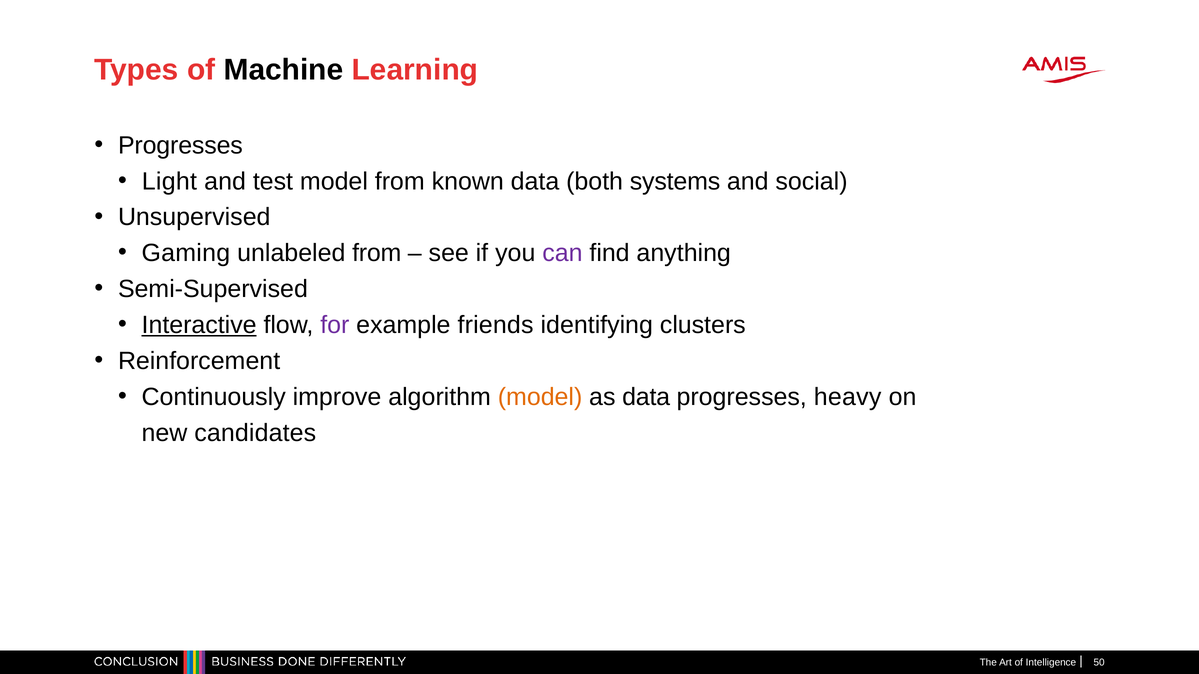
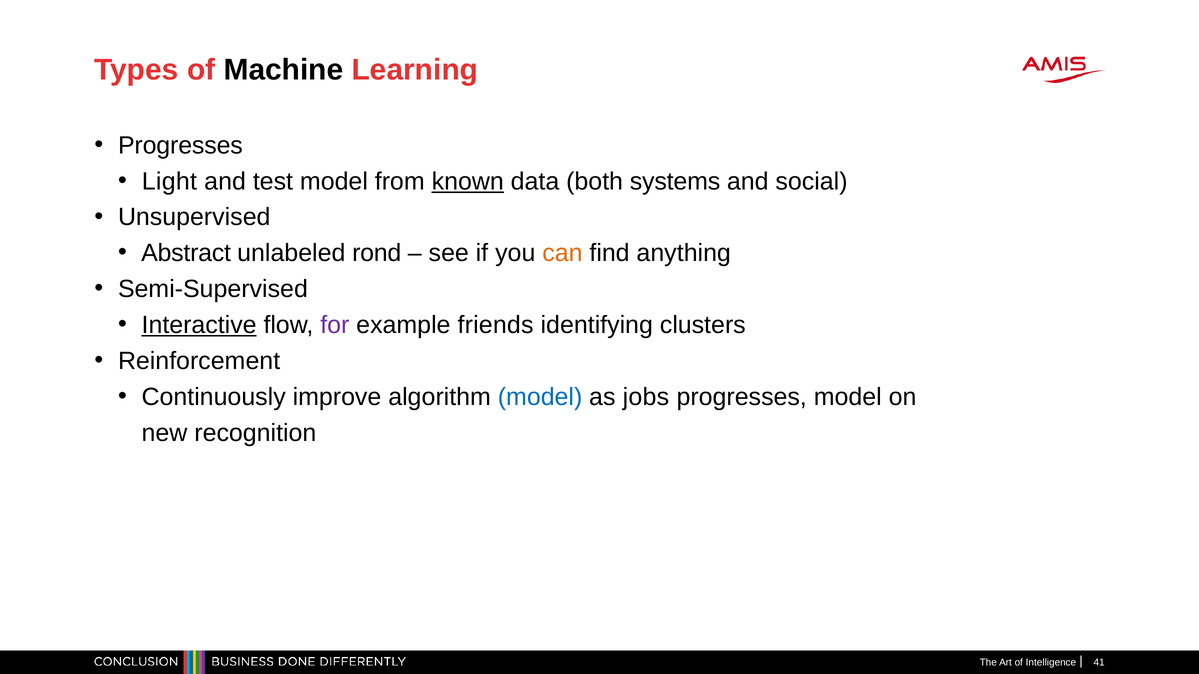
known underline: none -> present
Gaming: Gaming -> Abstract
unlabeled from: from -> rond
can colour: purple -> orange
model at (540, 397) colour: orange -> blue
as data: data -> jobs
progresses heavy: heavy -> model
candidates: candidates -> recognition
50: 50 -> 41
